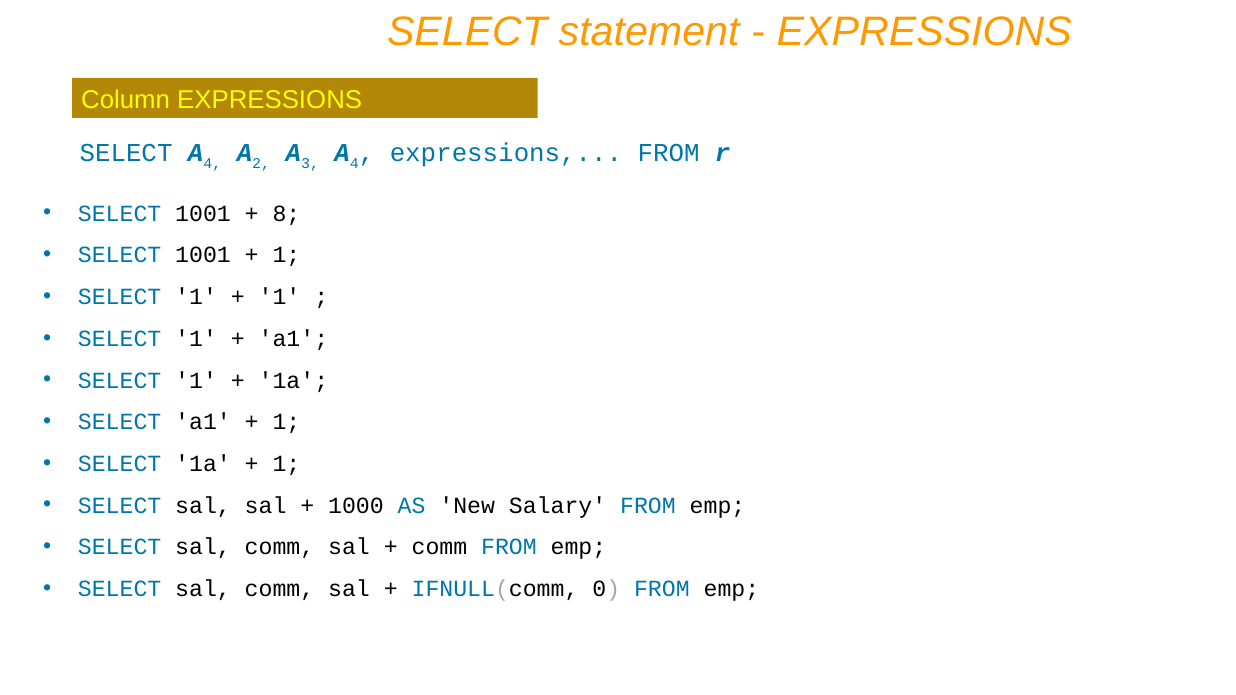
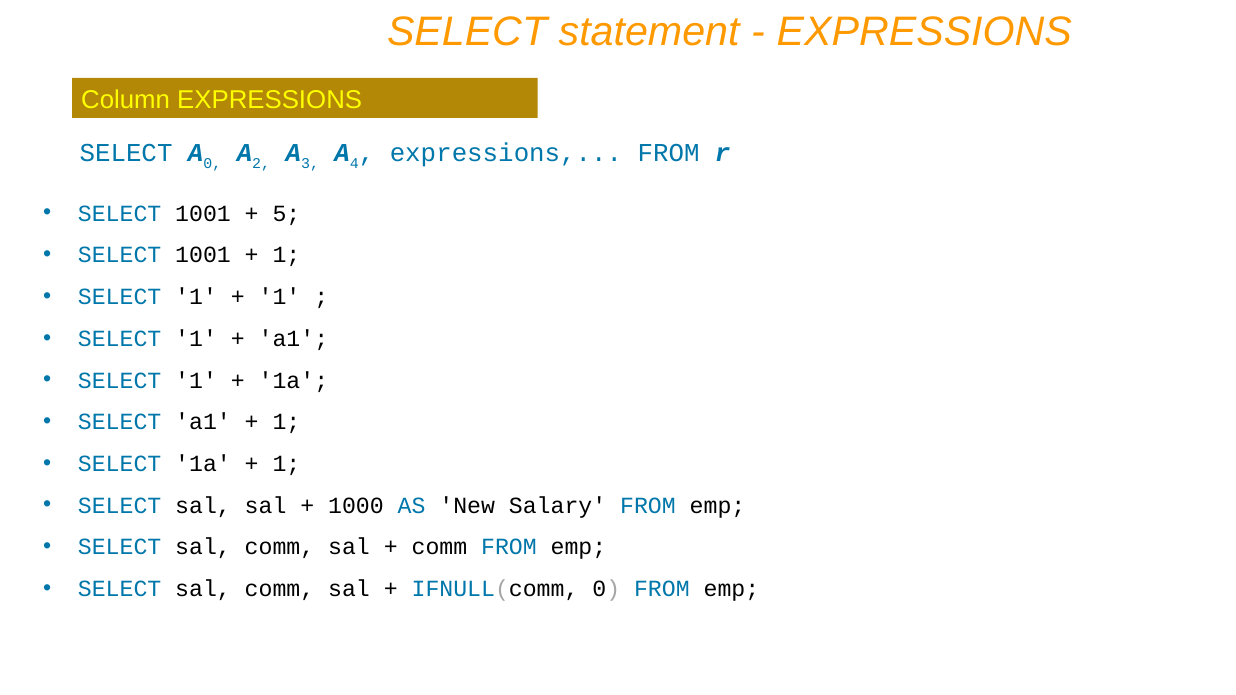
4 at (212, 163): 4 -> 0
8: 8 -> 5
